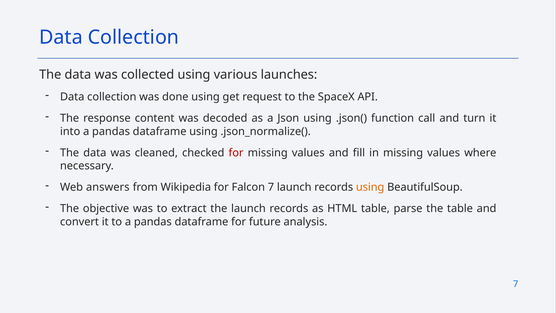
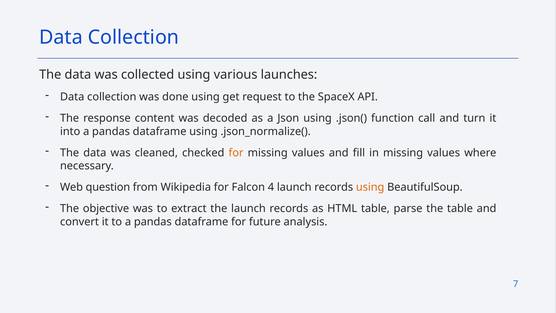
for at (236, 153) colour: red -> orange
answers: answers -> question
Falcon 7: 7 -> 4
